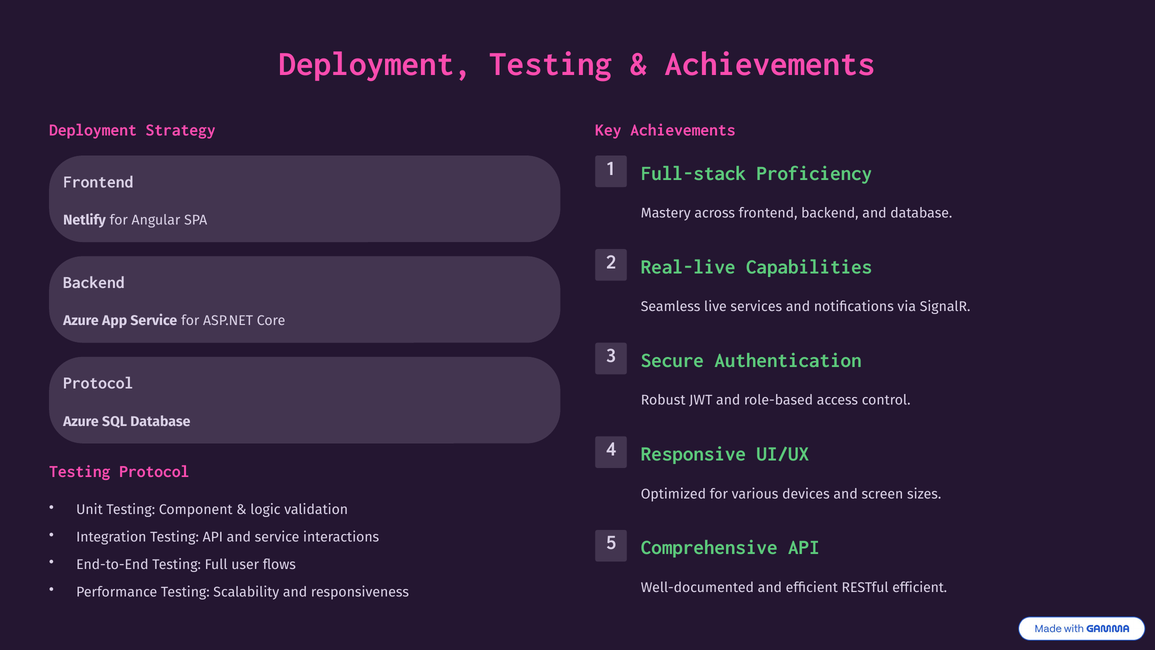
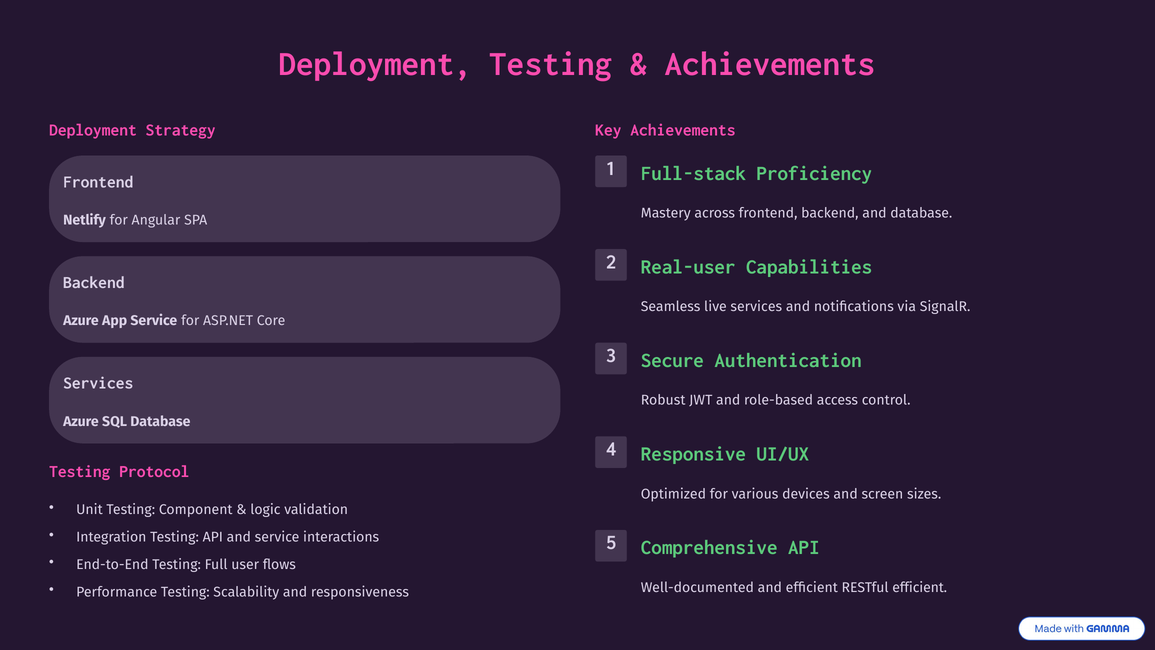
Real-live: Real-live -> Real-user
Protocol at (98, 383): Protocol -> Services
